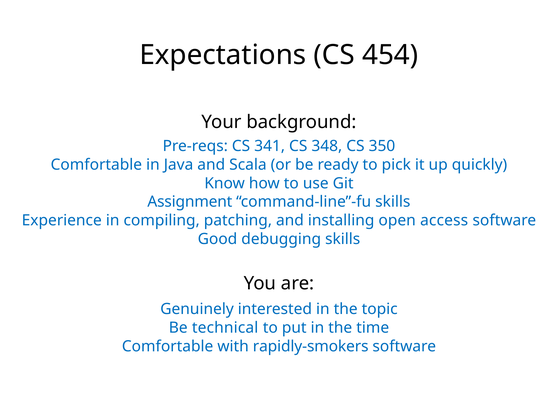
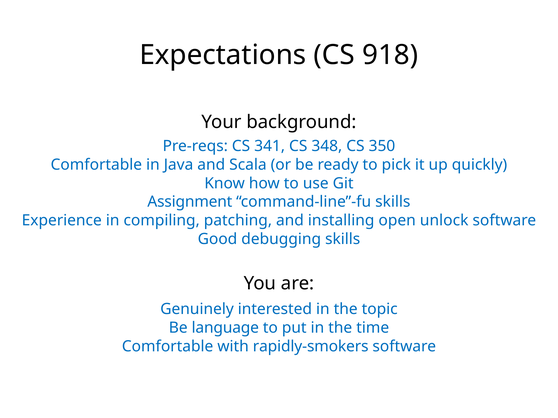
454: 454 -> 918
access: access -> unlock
technical: technical -> language
